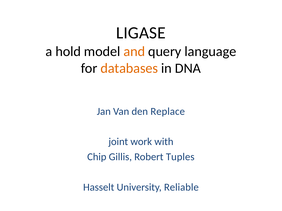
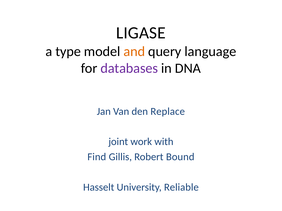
hold: hold -> type
databases colour: orange -> purple
Chip: Chip -> Find
Tuples: Tuples -> Bound
